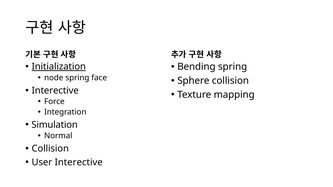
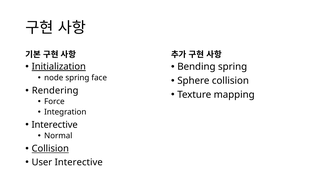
Interective at (55, 91): Interective -> Rendering
Simulation at (55, 125): Simulation -> Interective
Collision at (50, 149) underline: none -> present
